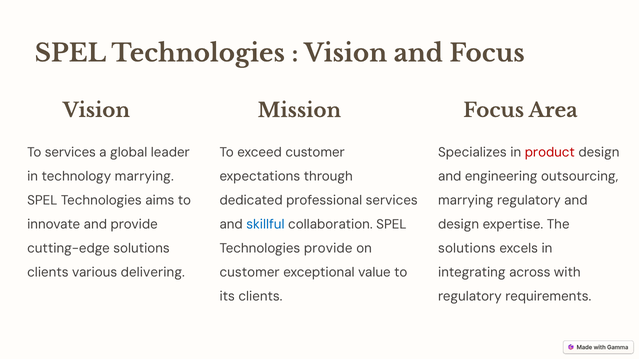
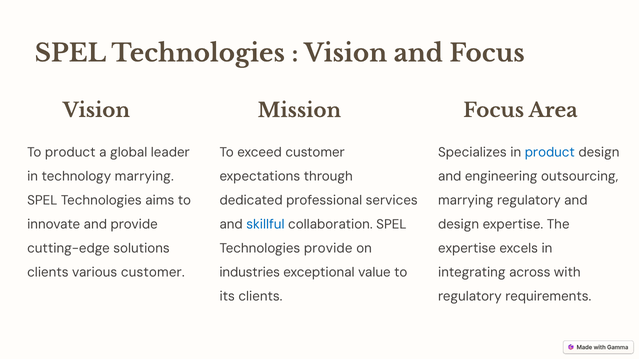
To services: services -> product
product at (550, 153) colour: red -> blue
solutions at (467, 249): solutions -> expertise
various delivering: delivering -> customer
customer at (250, 273): customer -> industries
